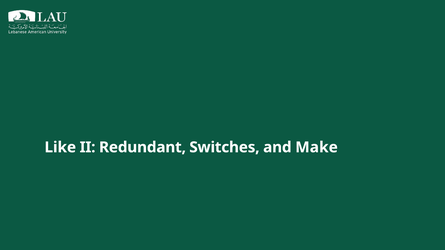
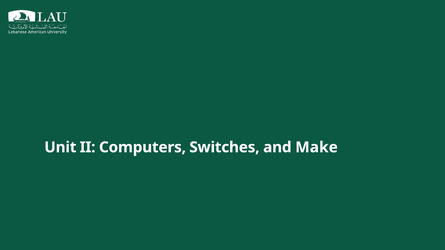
Like: Like -> Unit
Redundant: Redundant -> Computers
